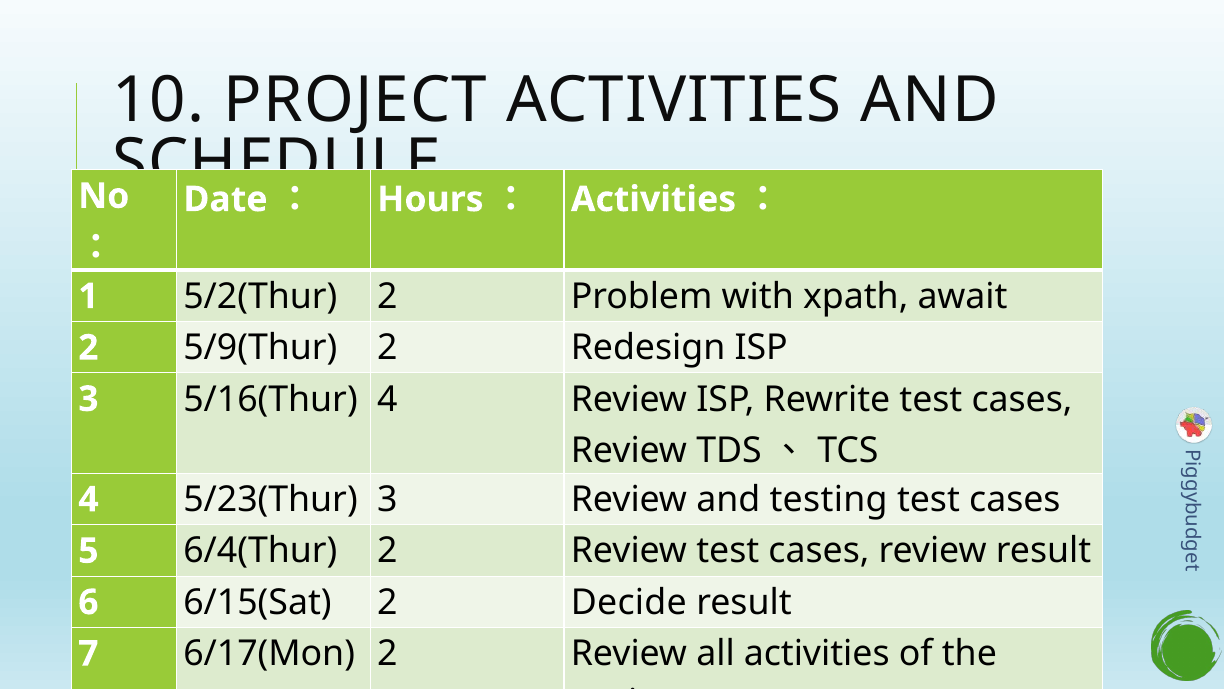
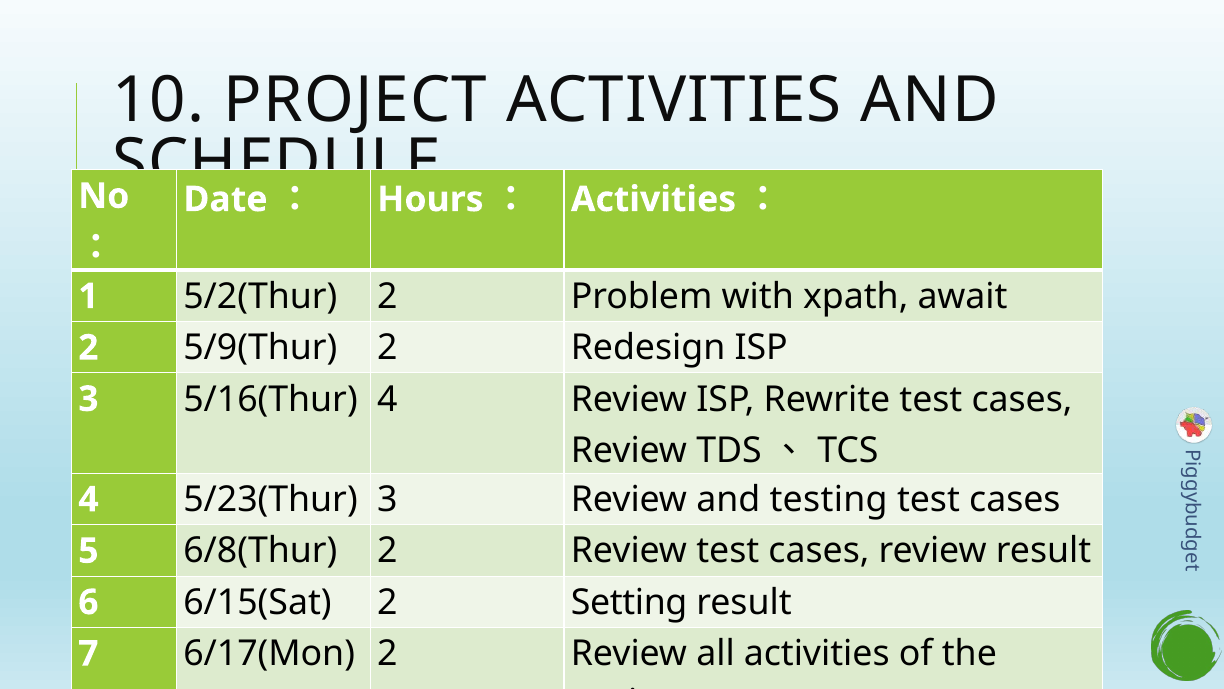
6/4(Thur: 6/4(Thur -> 6/8(Thur
Decide: Decide -> Setting
